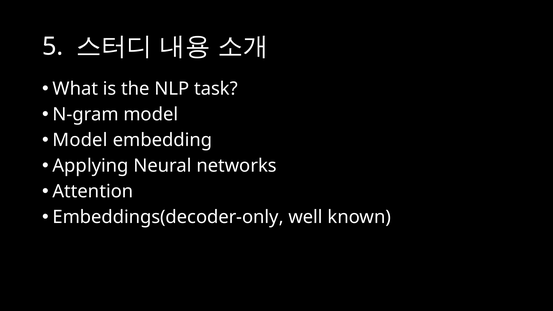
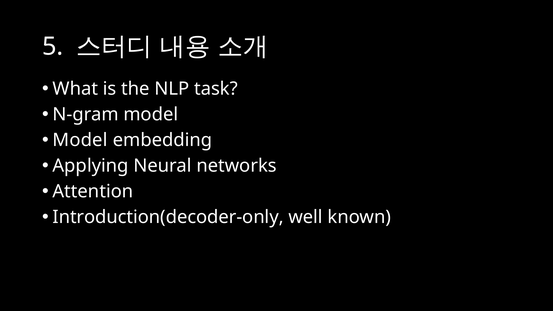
Embeddings(decoder-only: Embeddings(decoder-only -> Introduction(decoder-only
